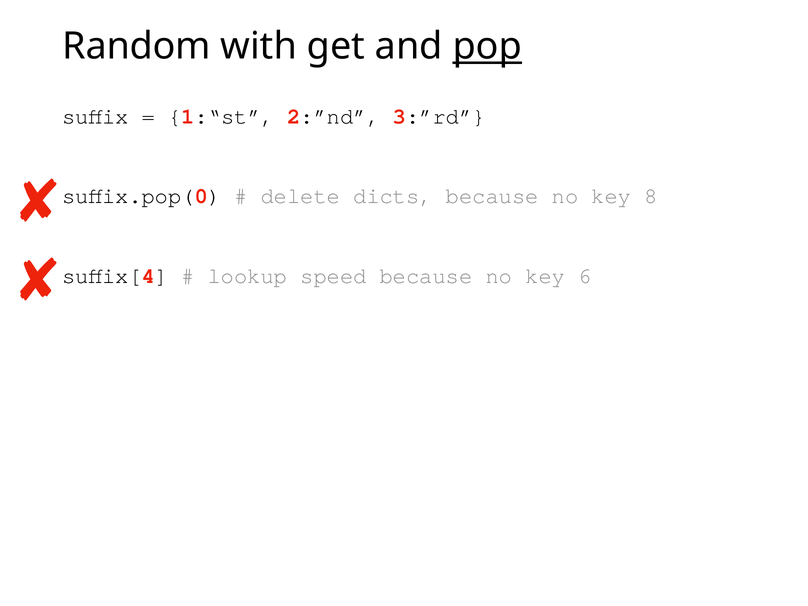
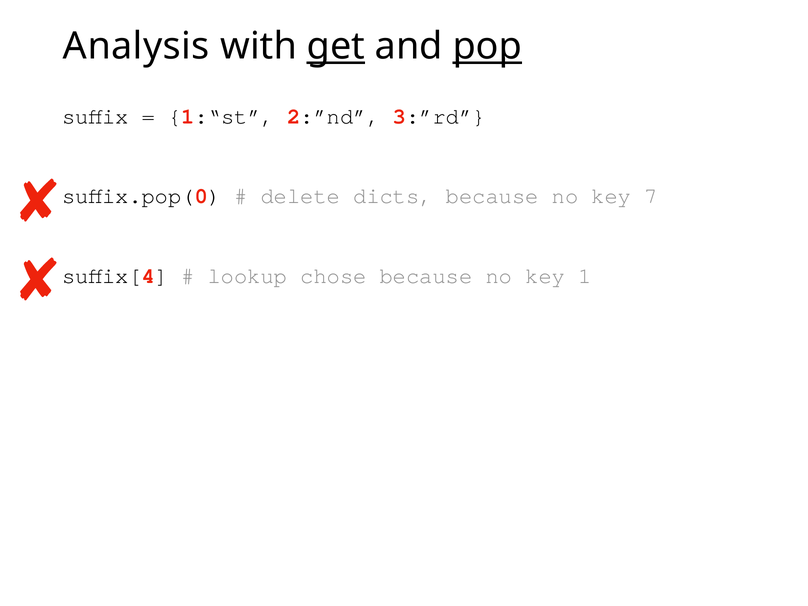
Random: Random -> Analysis
get underline: none -> present
8: 8 -> 7
speed: speed -> chose
6: 6 -> 1
